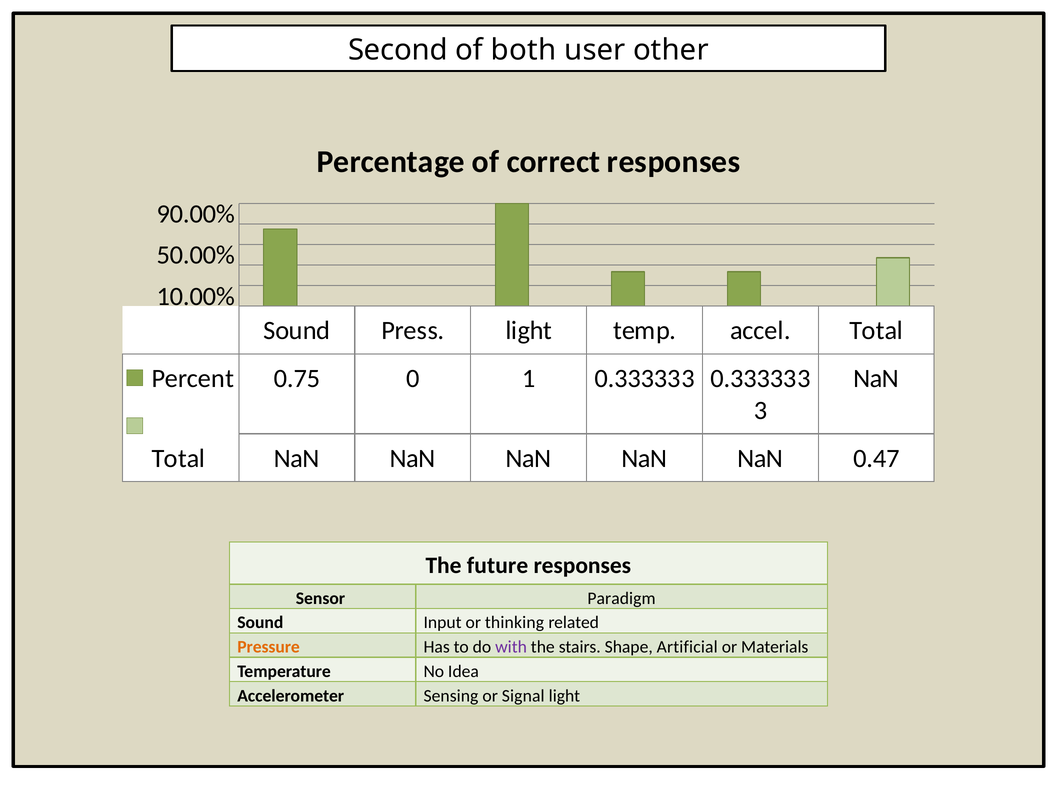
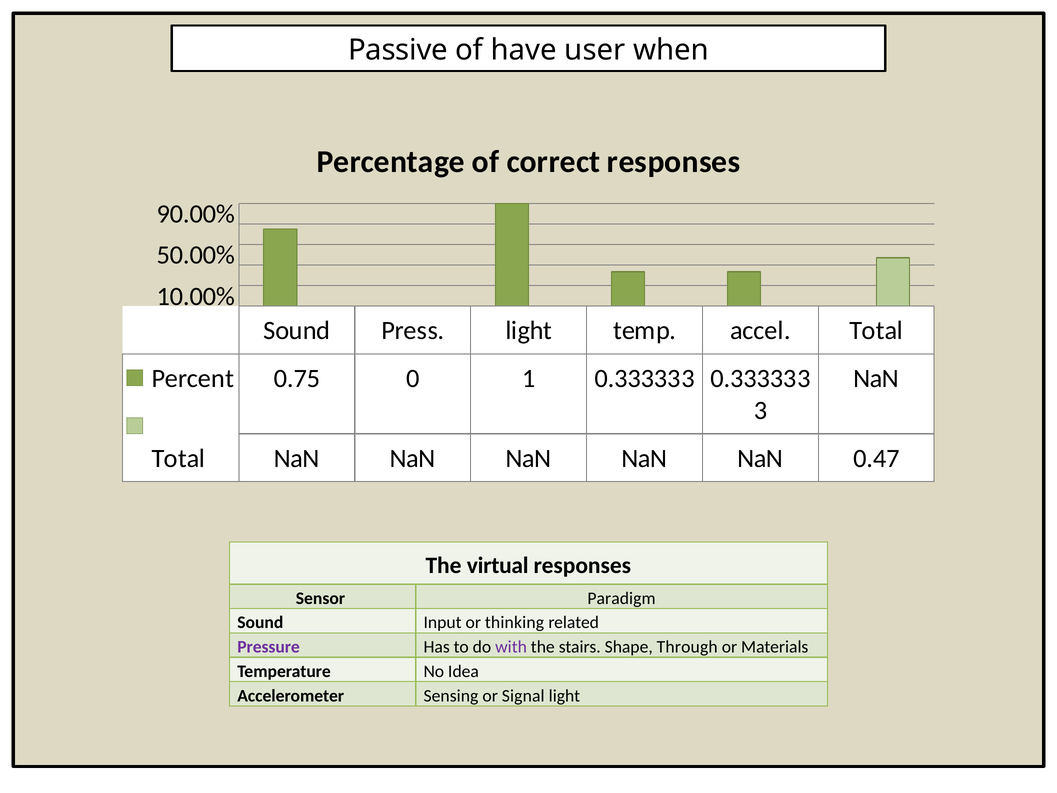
Second: Second -> Passive
both: both -> have
other: other -> when
future: future -> virtual
Pressure colour: orange -> purple
Artificial: Artificial -> Through
